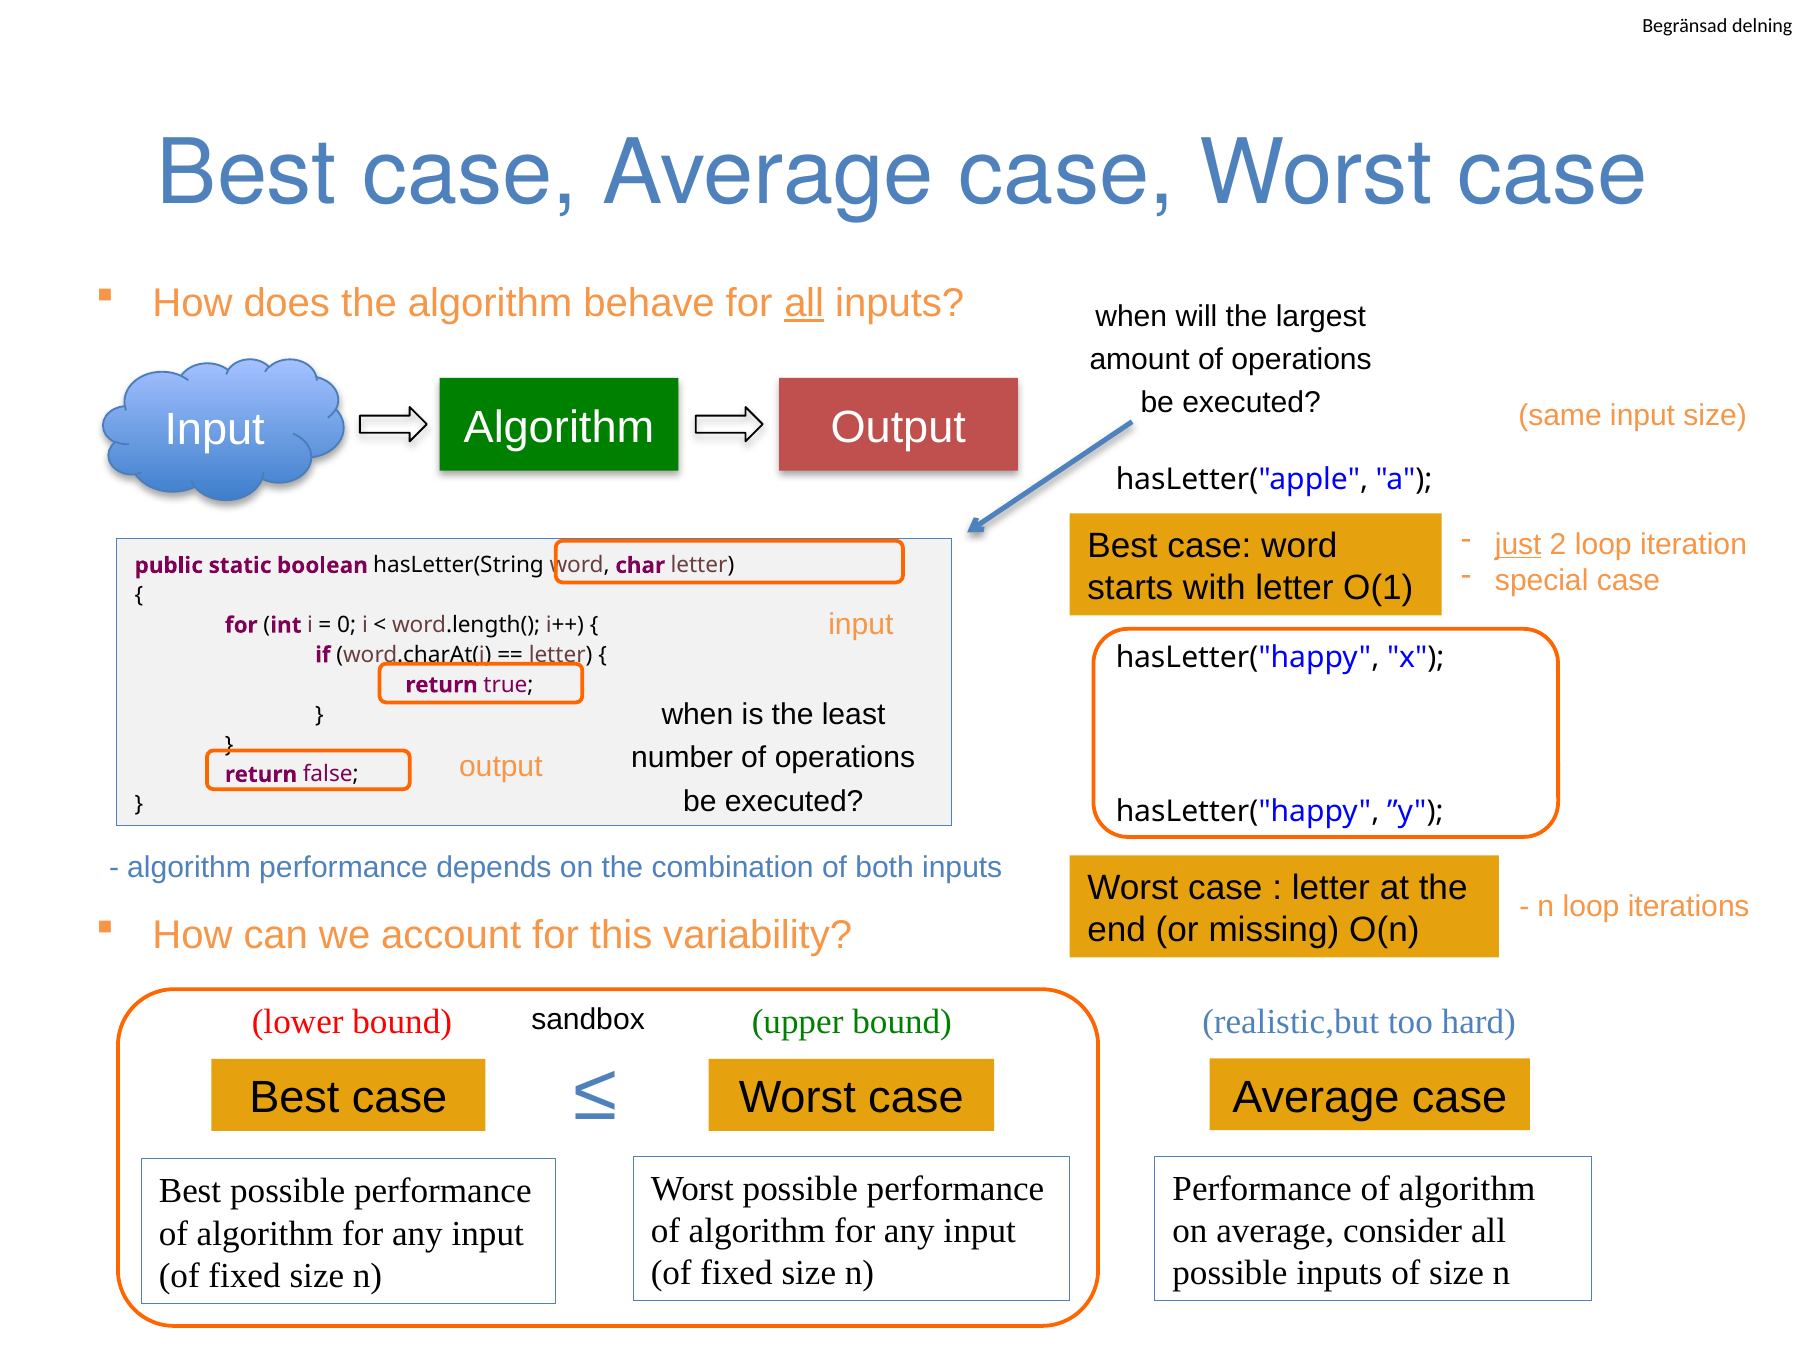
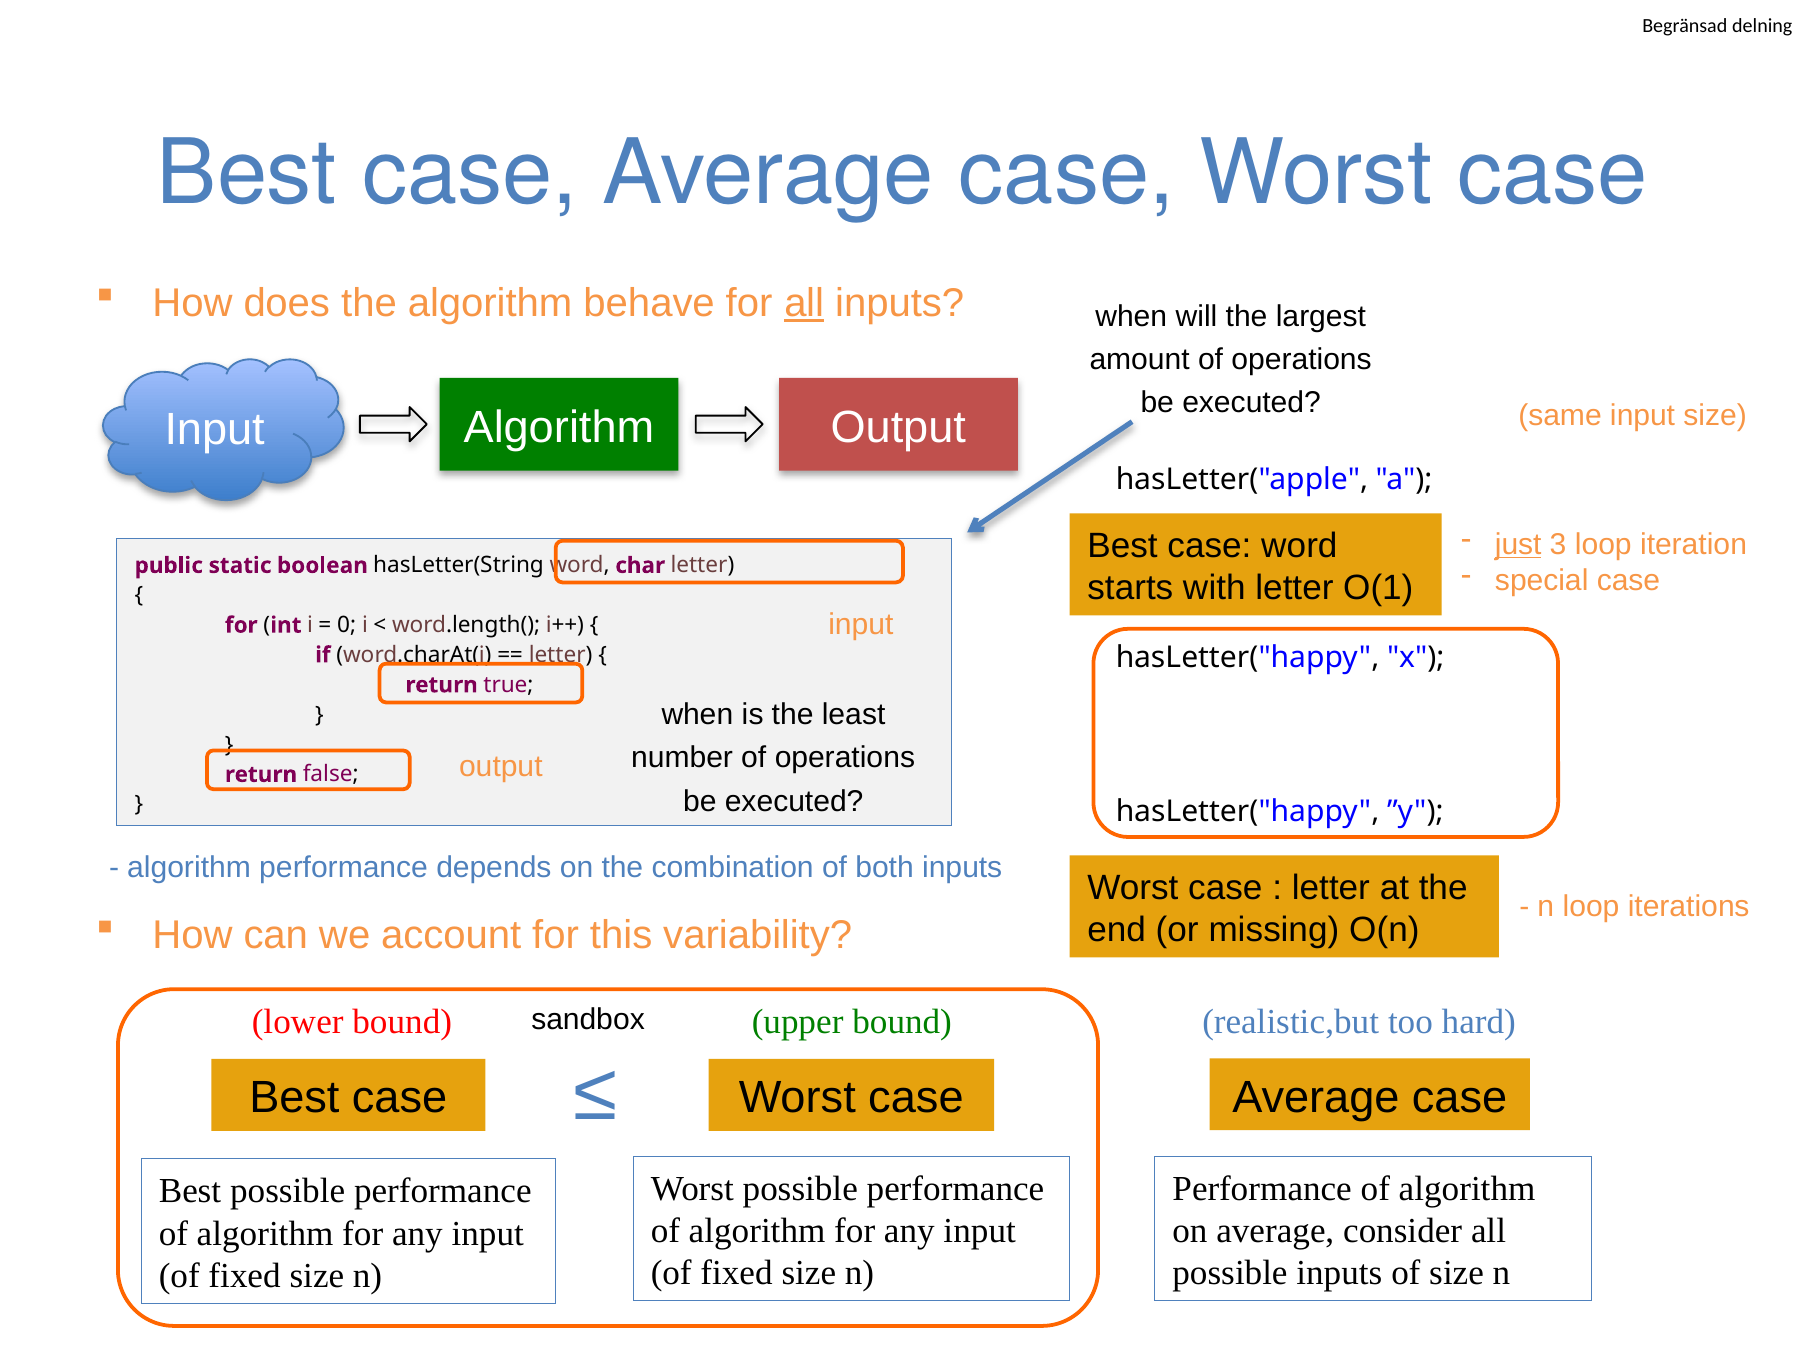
2: 2 -> 3
